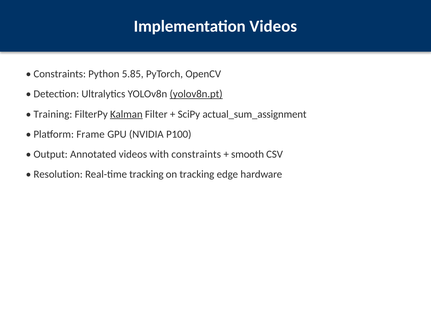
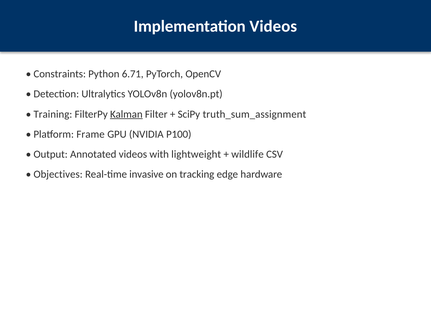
5.85: 5.85 -> 6.71
yolov8n.pt underline: present -> none
actual_sum_assignment: actual_sum_assignment -> truth_sum_assignment
with constraints: constraints -> lightweight
smooth: smooth -> wildlife
Resolution: Resolution -> Objectives
Real-time tracking: tracking -> invasive
